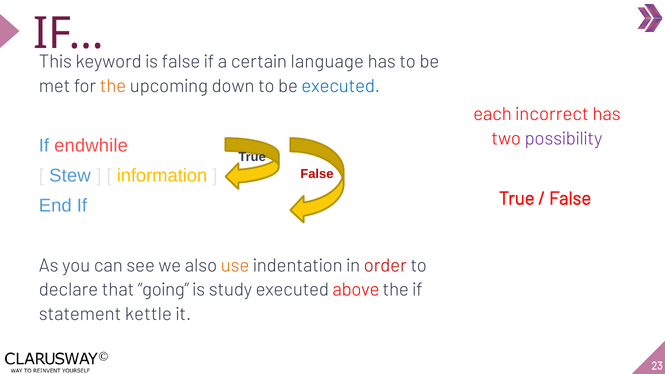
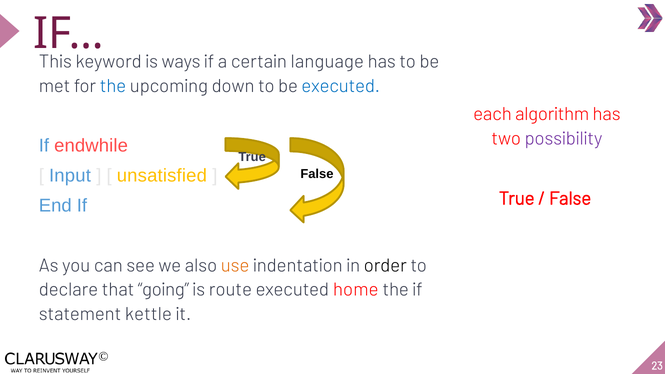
is false: false -> ways
the at (113, 86) colour: orange -> blue
incorrect: incorrect -> algorithm
Stew: Stew -> Input
information: information -> unsatisfied
False at (317, 174) colour: red -> black
order colour: red -> black
study: study -> route
above: above -> home
